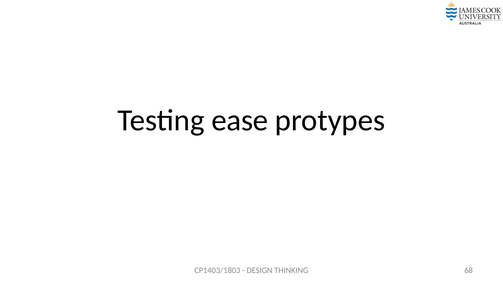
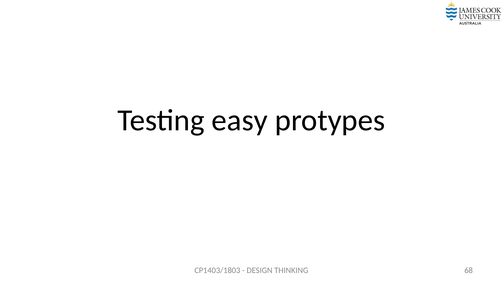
ease: ease -> easy
